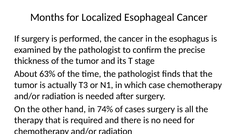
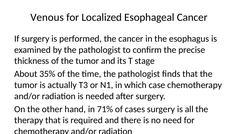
Months: Months -> Venous
63%: 63% -> 35%
74%: 74% -> 71%
